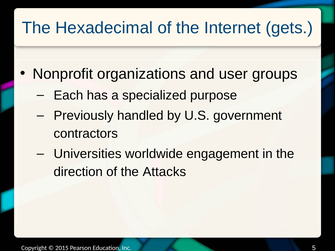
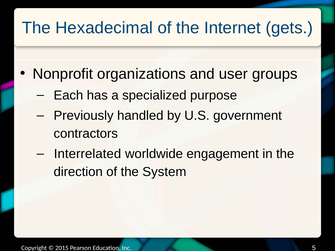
Universities: Universities -> Interrelated
Attacks: Attacks -> System
